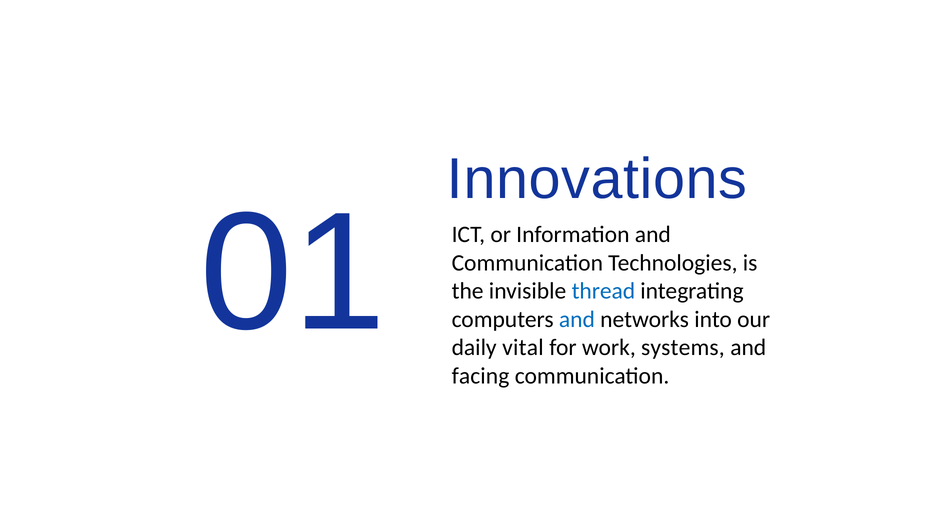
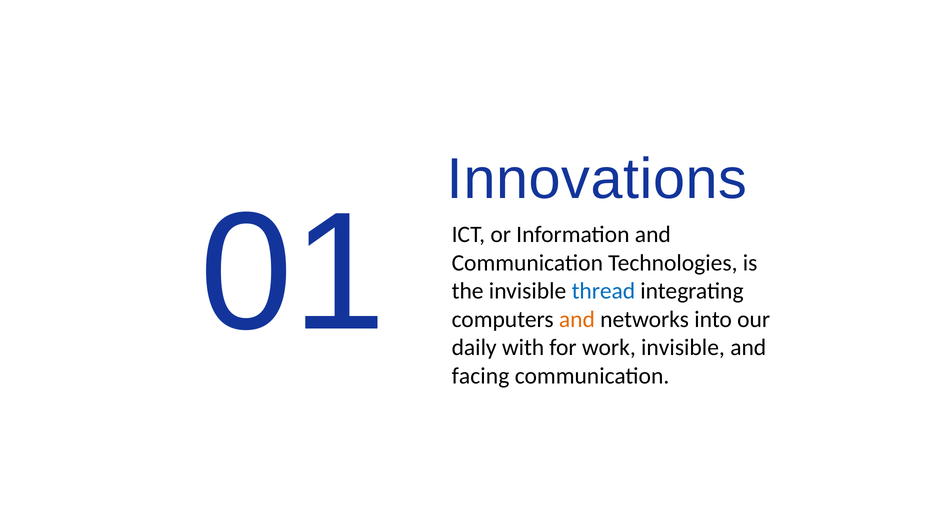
and at (577, 319) colour: blue -> orange
vital: vital -> with
work systems: systems -> invisible
